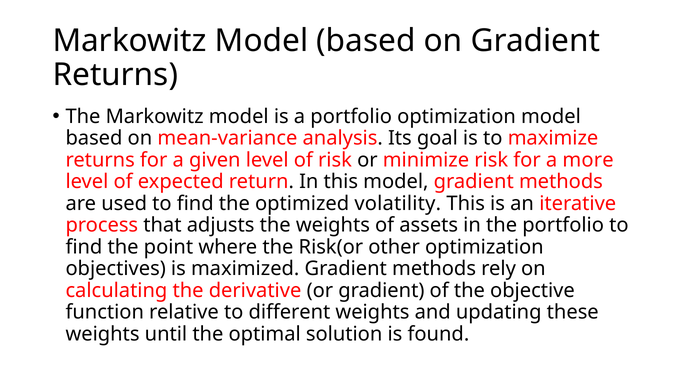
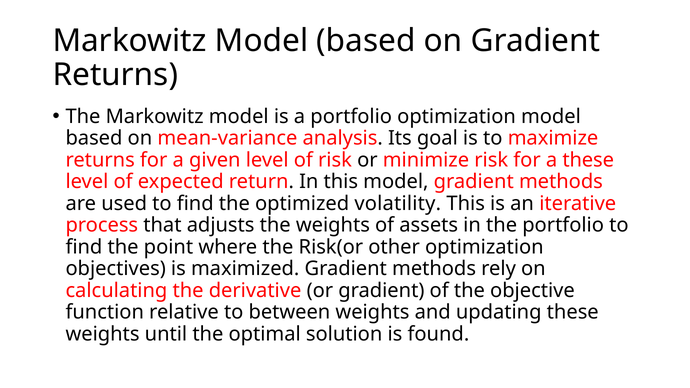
a more: more -> these
different: different -> between
